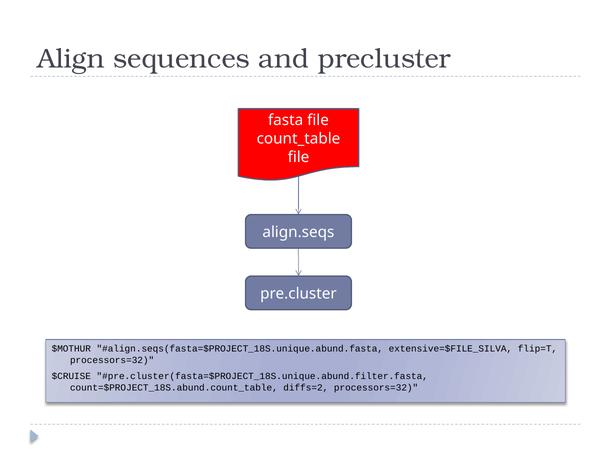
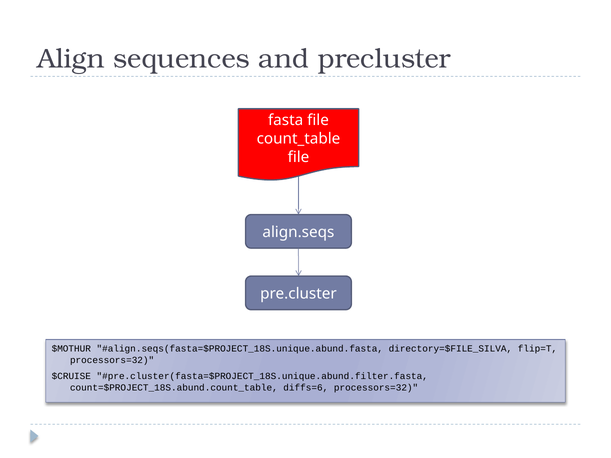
extensive=$FILE_SILVA: extensive=$FILE_SILVA -> directory=$FILE_SILVA
diffs=2: diffs=2 -> diffs=6
